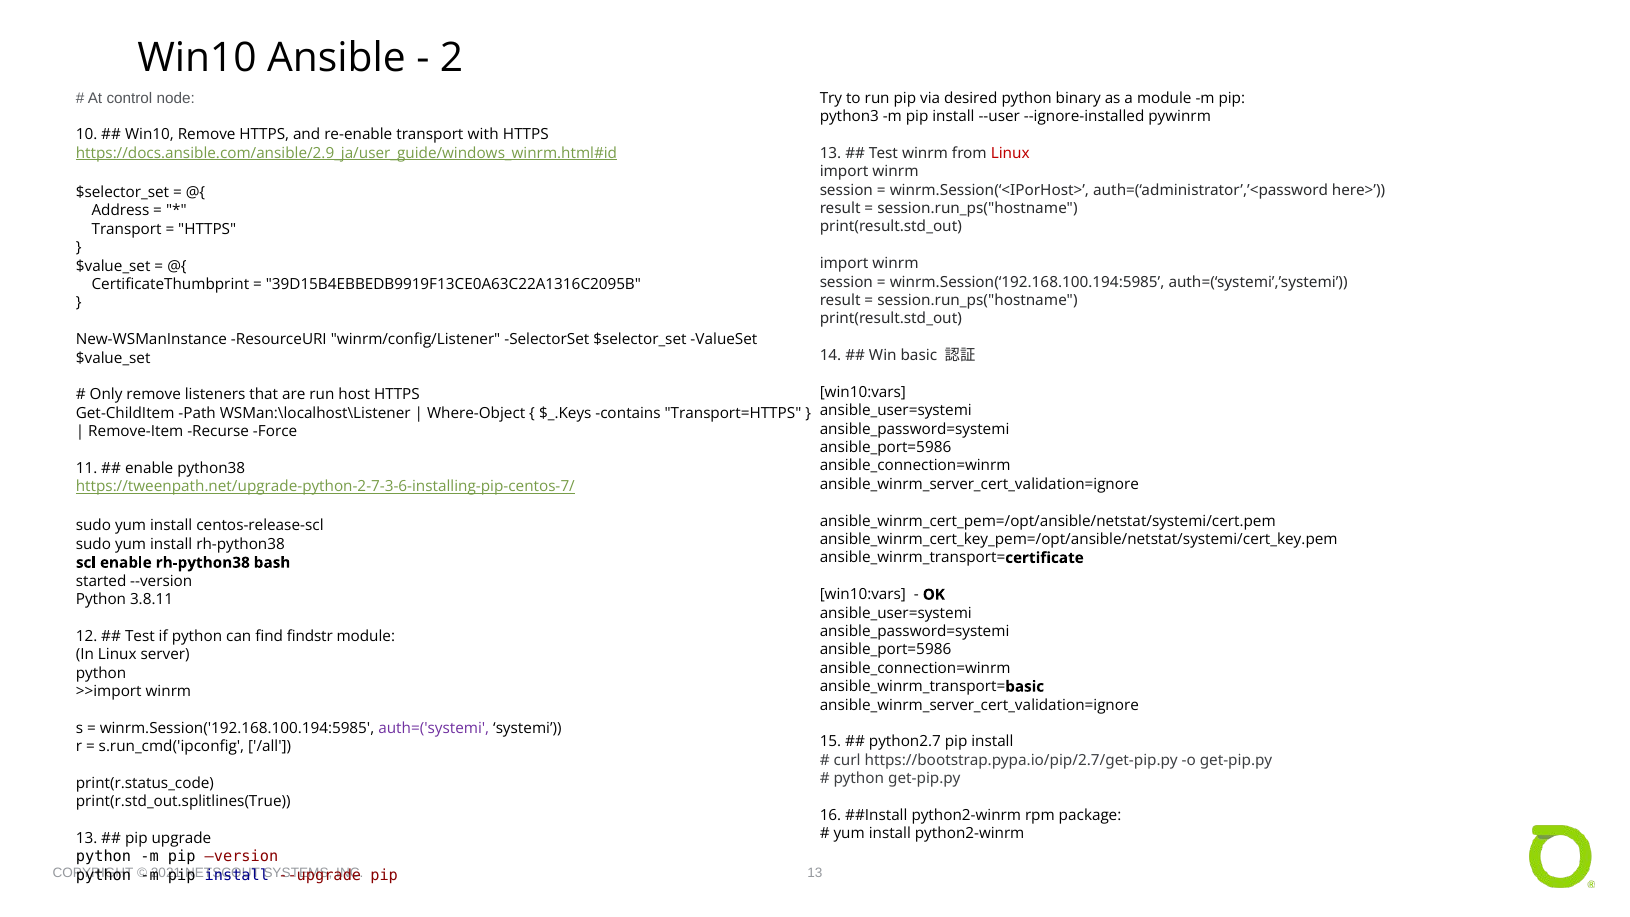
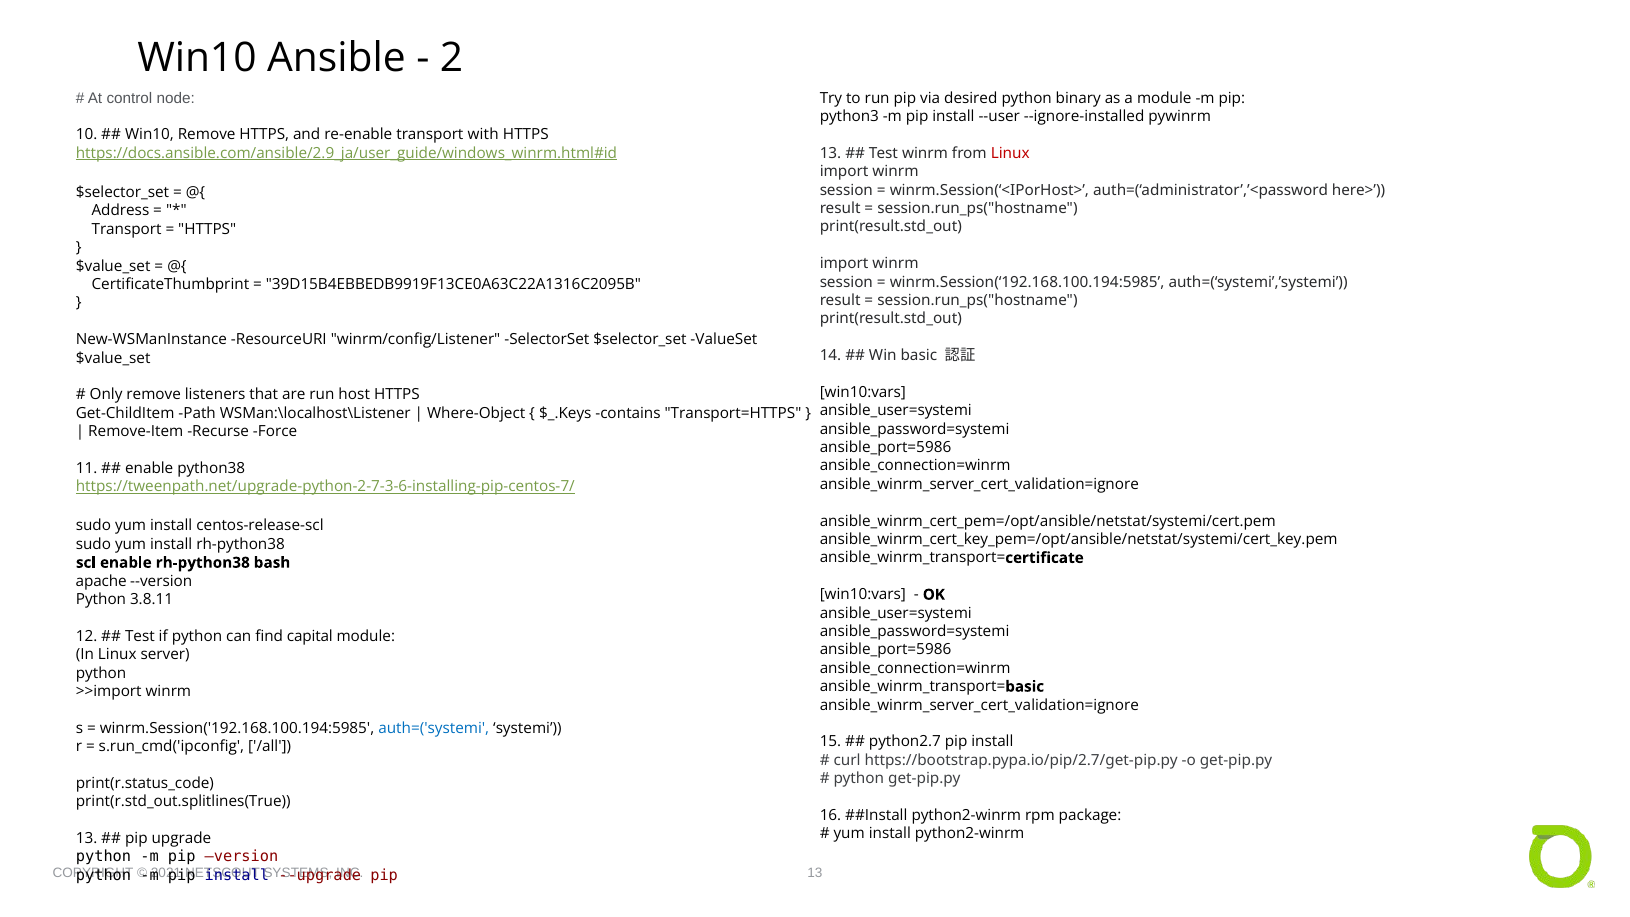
started: started -> apache
findstr: findstr -> capital
auth=('systemi colour: purple -> blue
